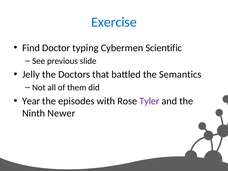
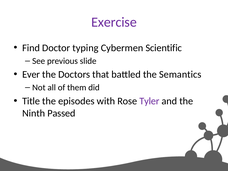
Exercise colour: blue -> purple
Jelly: Jelly -> Ever
Year: Year -> Title
Newer: Newer -> Passed
